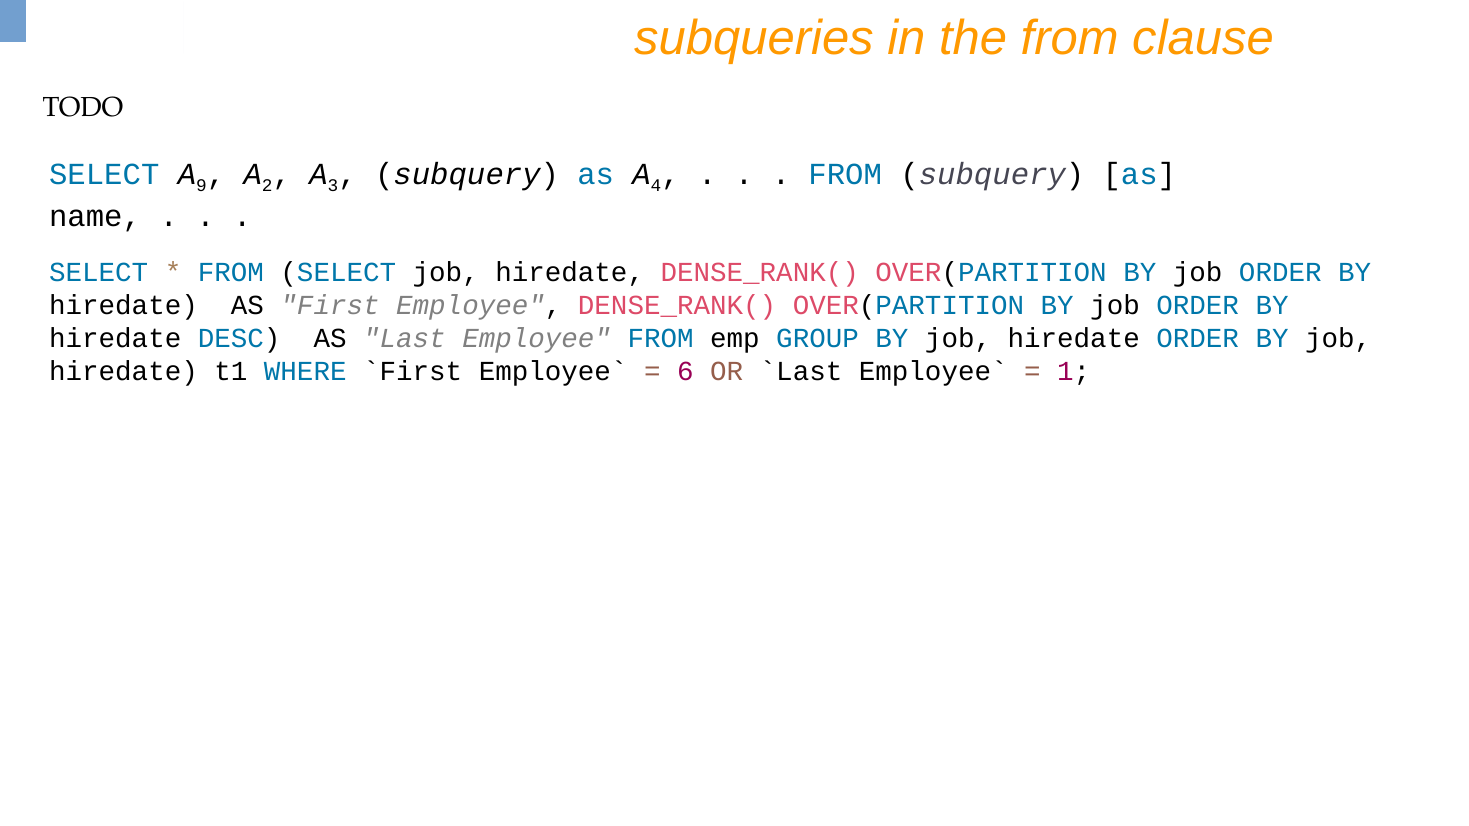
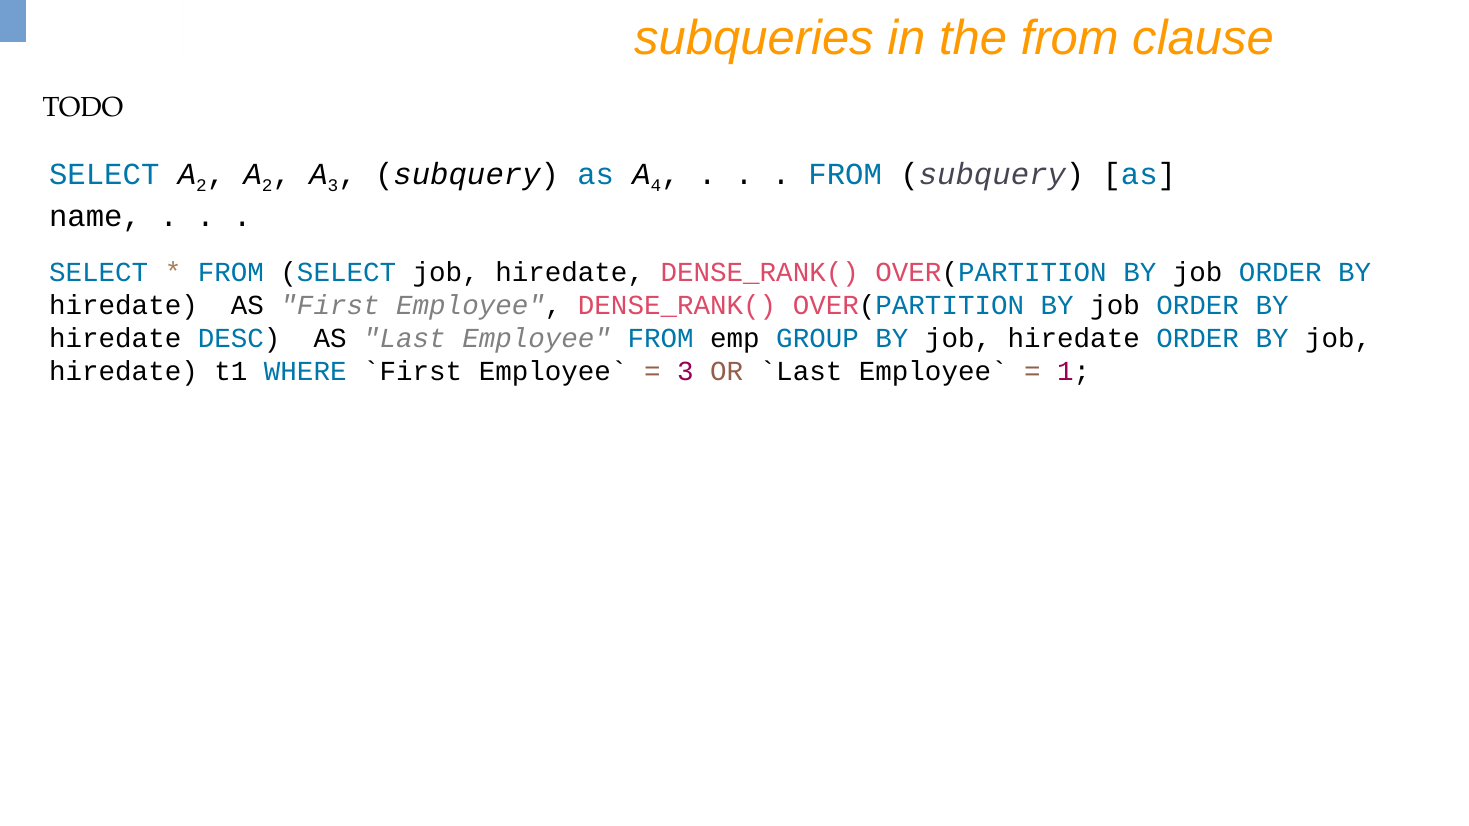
9 at (202, 186): 9 -> 2
6 at (685, 371): 6 -> 3
